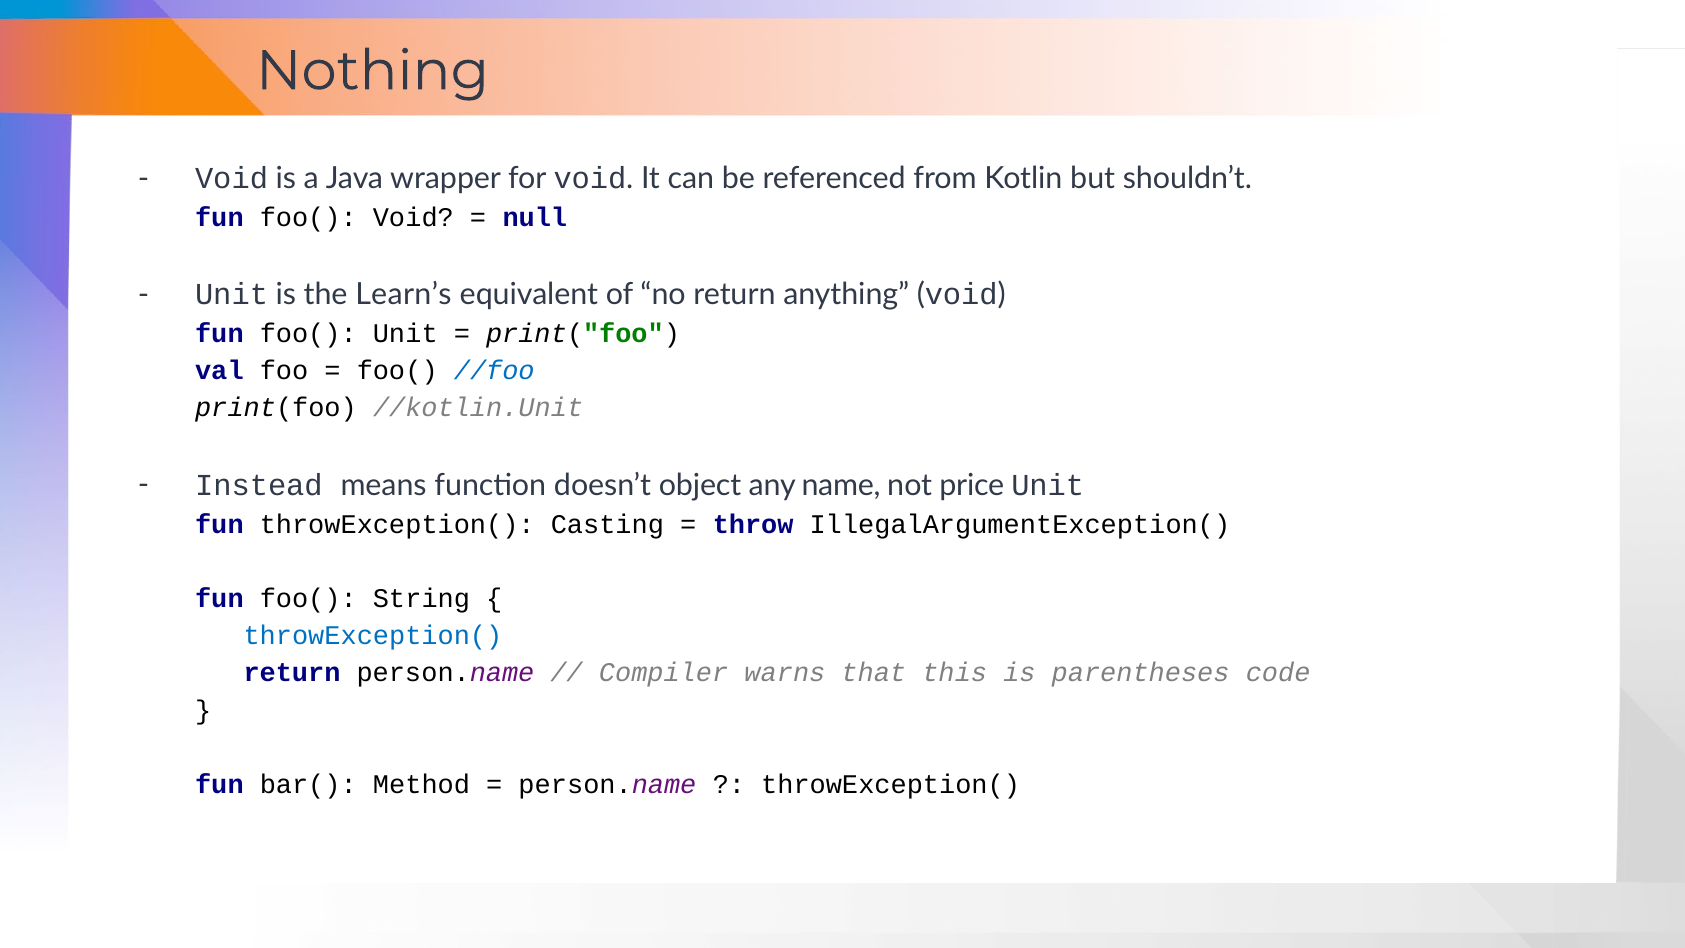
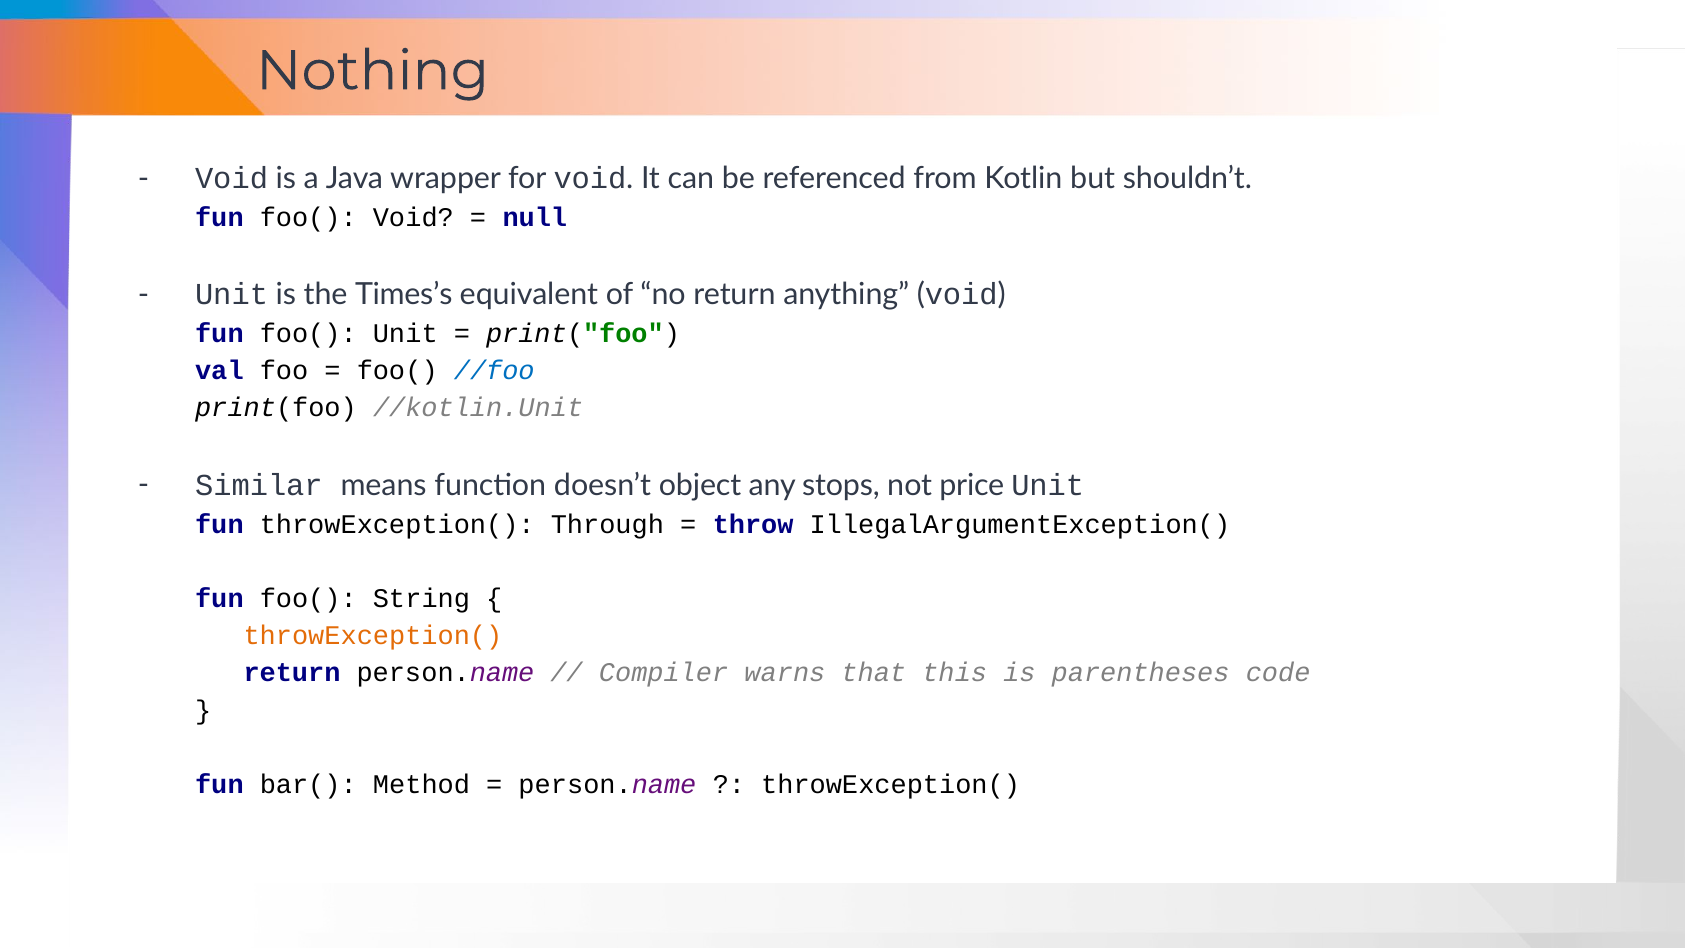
Learn’s: Learn’s -> Times’s
Instead: Instead -> Similar
name: name -> stops
Casting: Casting -> Through
throwException( at (373, 636) colour: blue -> orange
